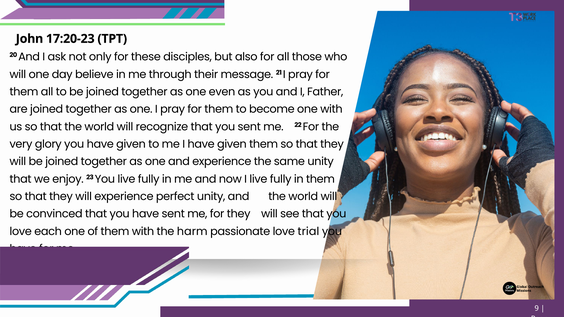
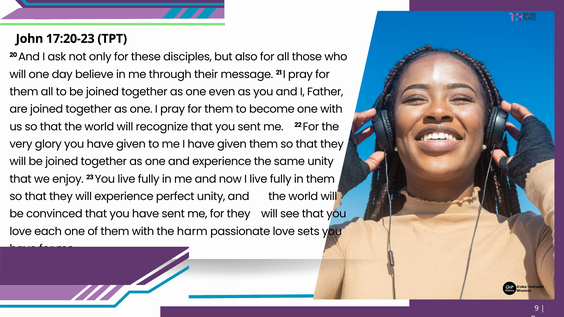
trial: trial -> sets
